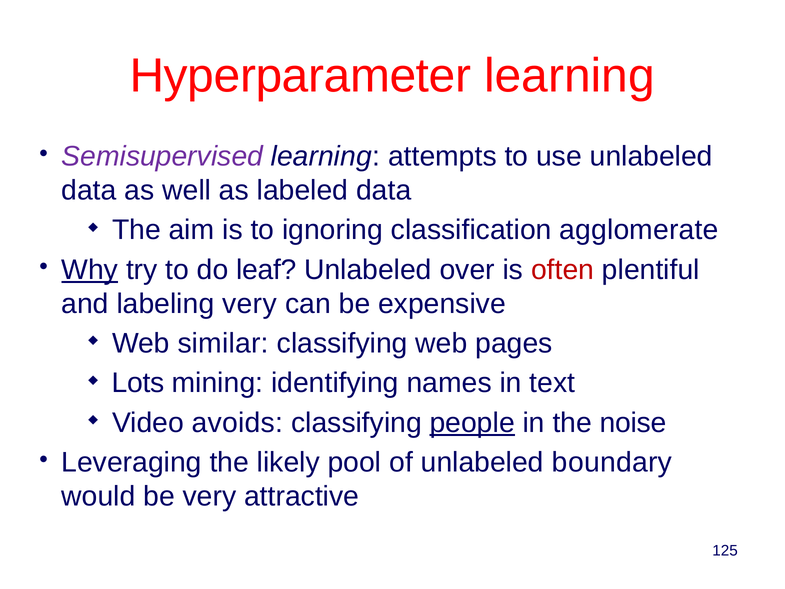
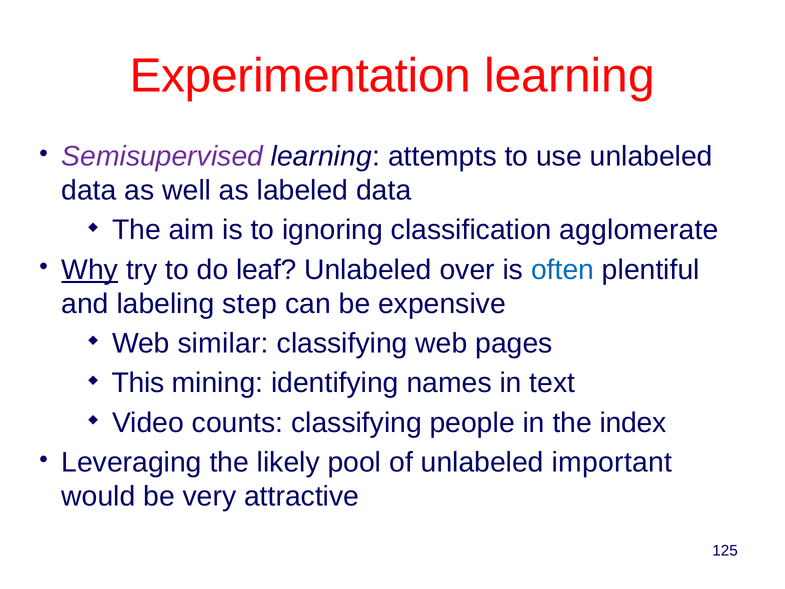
Hyperparameter: Hyperparameter -> Experimentation
often colour: red -> blue
labeling very: very -> step
Lots: Lots -> This
avoids: avoids -> counts
people underline: present -> none
noise: noise -> index
boundary: boundary -> important
